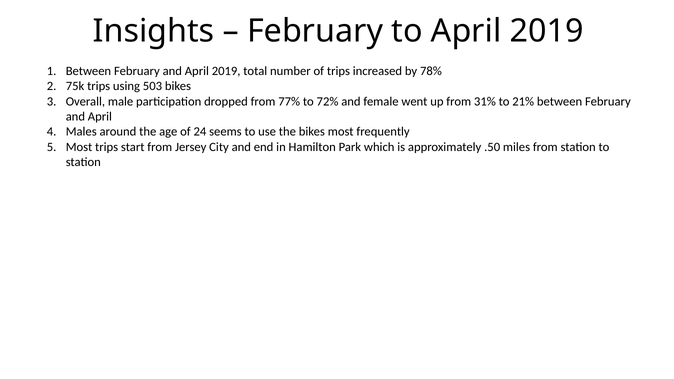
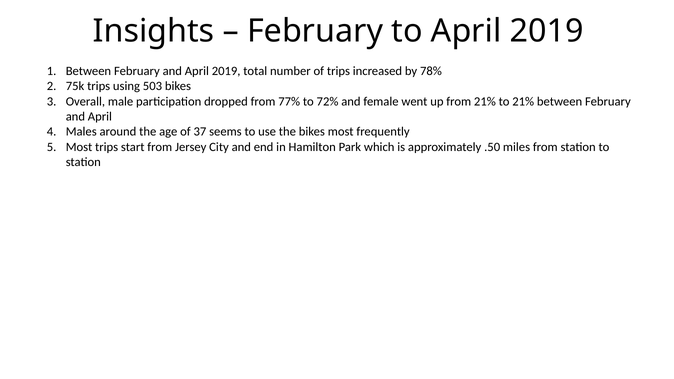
from 31%: 31% -> 21%
24: 24 -> 37
